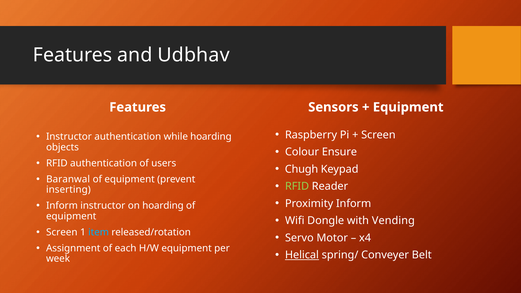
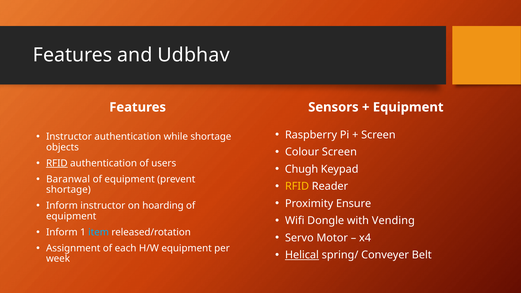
while hoarding: hoarding -> shortage
Colour Ensure: Ensure -> Screen
RFID at (57, 163) underline: none -> present
RFID at (297, 186) colour: light green -> yellow
inserting at (68, 190): inserting -> shortage
Proximity Inform: Inform -> Ensure
Screen at (62, 232): Screen -> Inform
